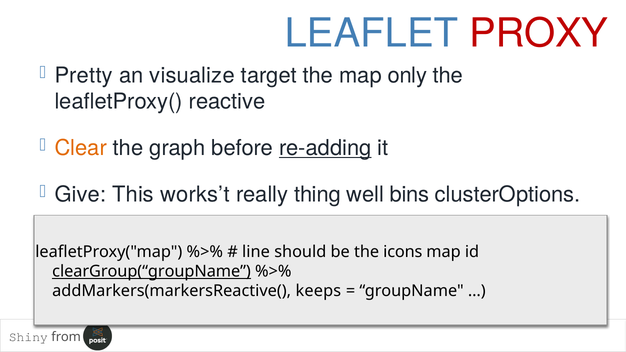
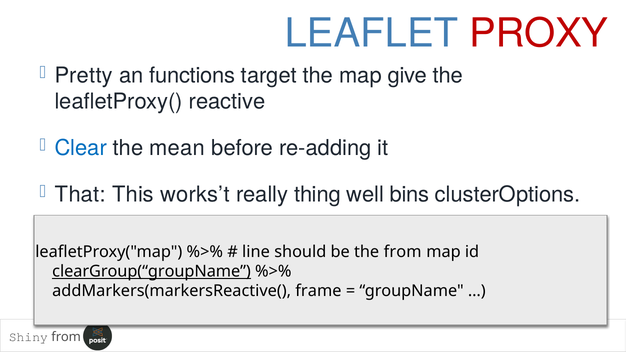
visualize: visualize -> functions
only: only -> give
Clear colour: orange -> blue
graph: graph -> mean
re-adding underline: present -> none
Give: Give -> That
the icons: icons -> from
keeps: keeps -> frame
